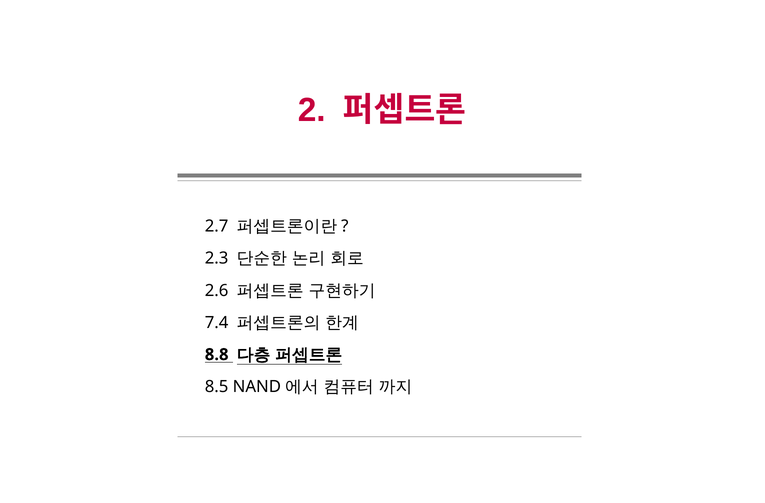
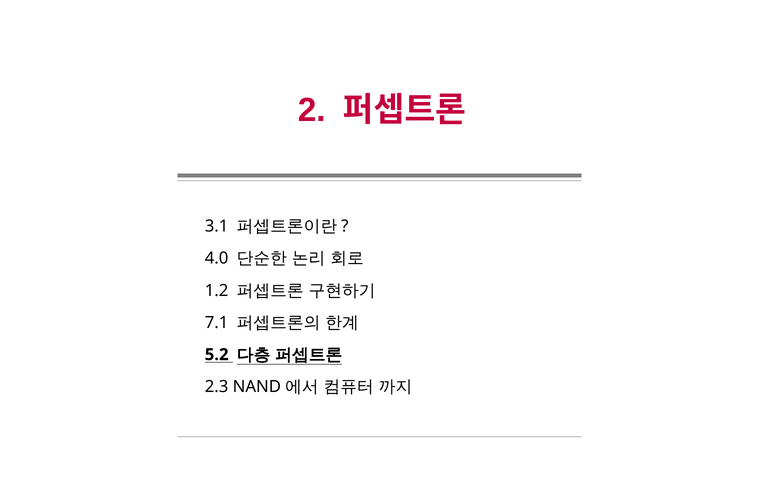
2.7: 2.7 -> 3.1
2.3: 2.3 -> 4.0
2.6: 2.6 -> 1.2
7.4: 7.4 -> 7.1
8.8: 8.8 -> 5.2
8.5: 8.5 -> 2.3
